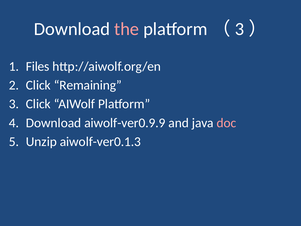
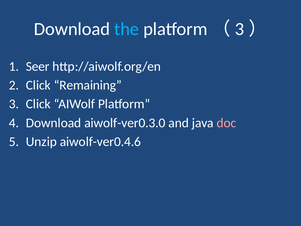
the colour: pink -> light blue
Files: Files -> Seer
aiwolf-ver0.9.9: aiwolf-ver0.9.9 -> aiwolf-ver0.3.0
aiwolf-ver0.1.3: aiwolf-ver0.1.3 -> aiwolf-ver0.4.6
